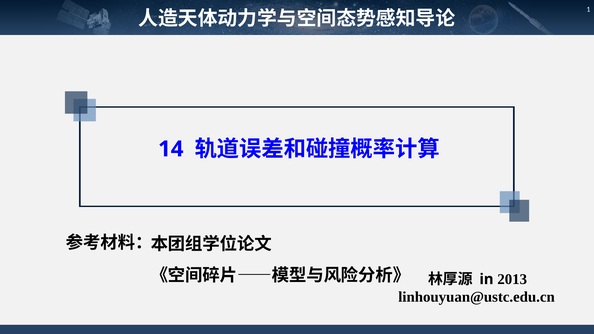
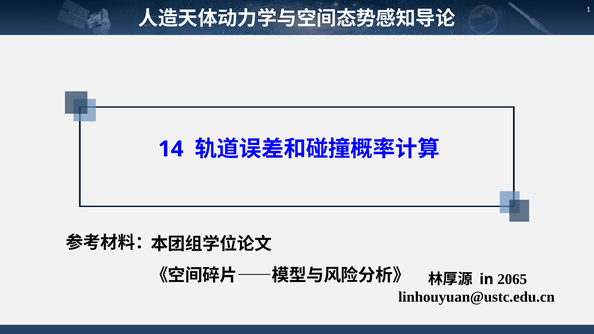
2013: 2013 -> 2065
